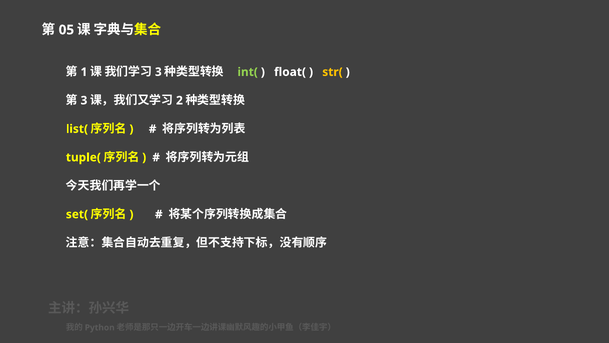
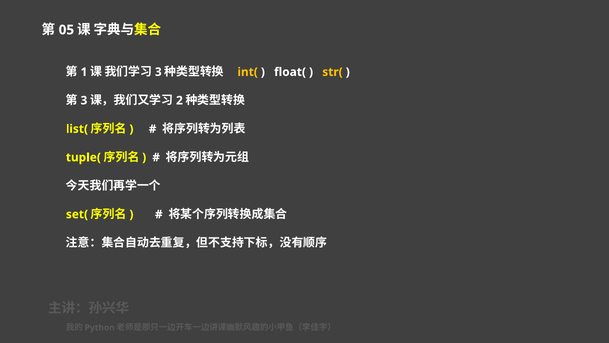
int( colour: light green -> yellow
